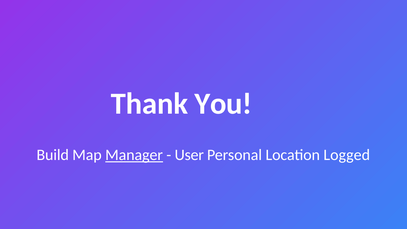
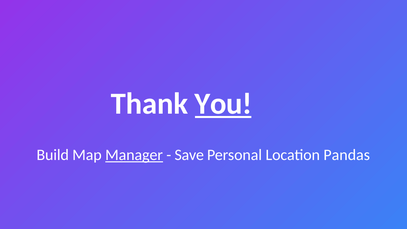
You underline: none -> present
User: User -> Save
Logged: Logged -> Pandas
